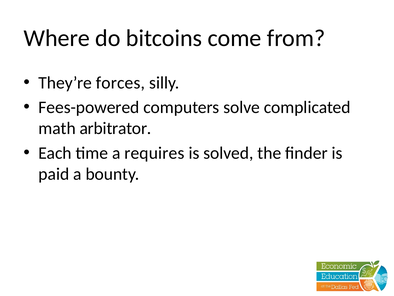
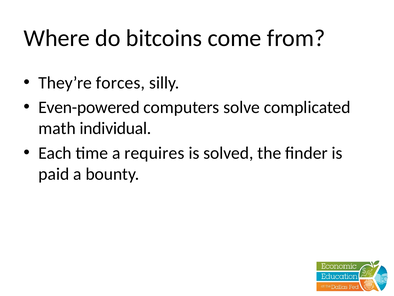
Fees-powered: Fees-powered -> Even-powered
arbitrator: arbitrator -> individual
